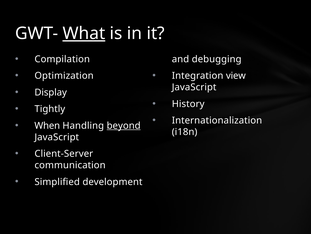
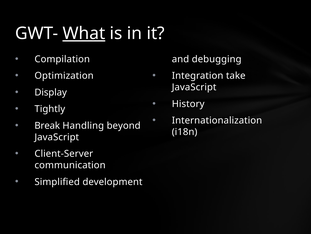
view: view -> take
When: When -> Break
beyond underline: present -> none
